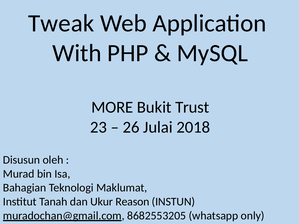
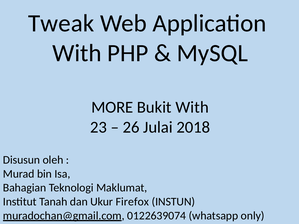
Bukit Trust: Trust -> With
Reason: Reason -> Firefox
8682553205: 8682553205 -> 0122639074
